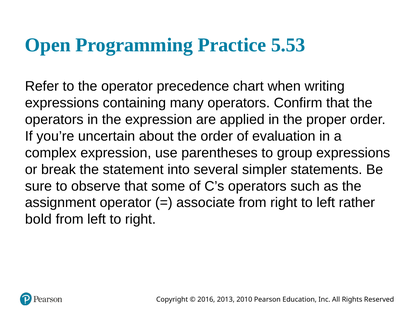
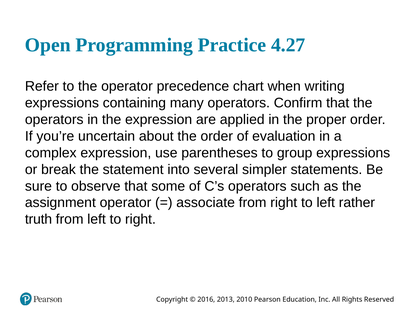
5.53: 5.53 -> 4.27
bold: bold -> truth
